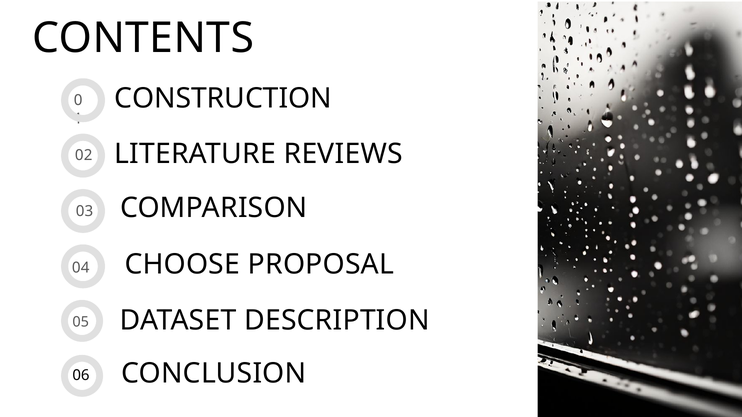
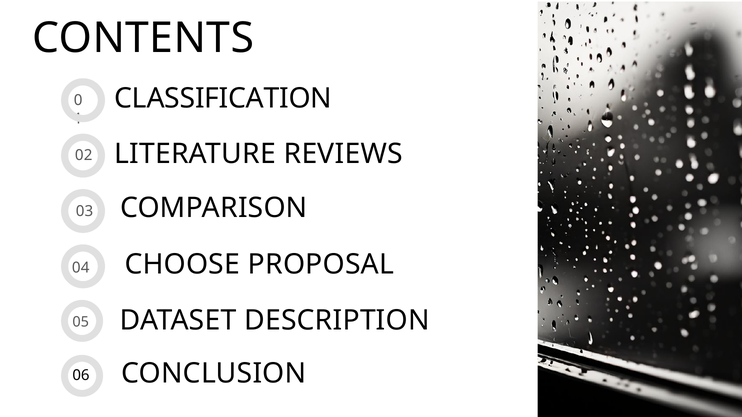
CONSTRUCTION: CONSTRUCTION -> CLASSIFICATION
